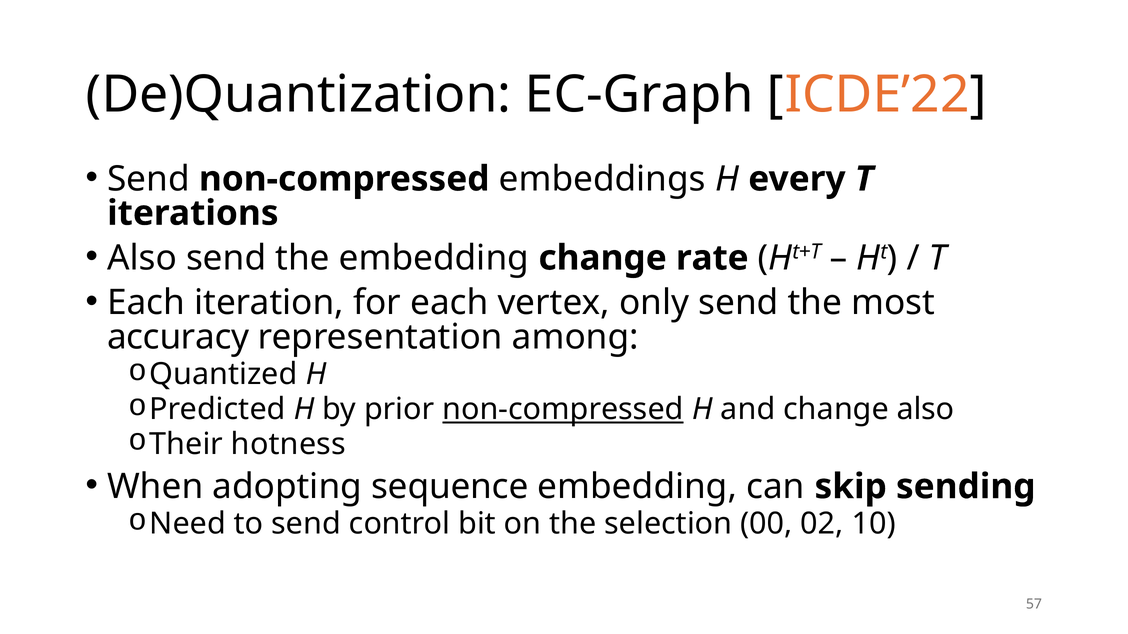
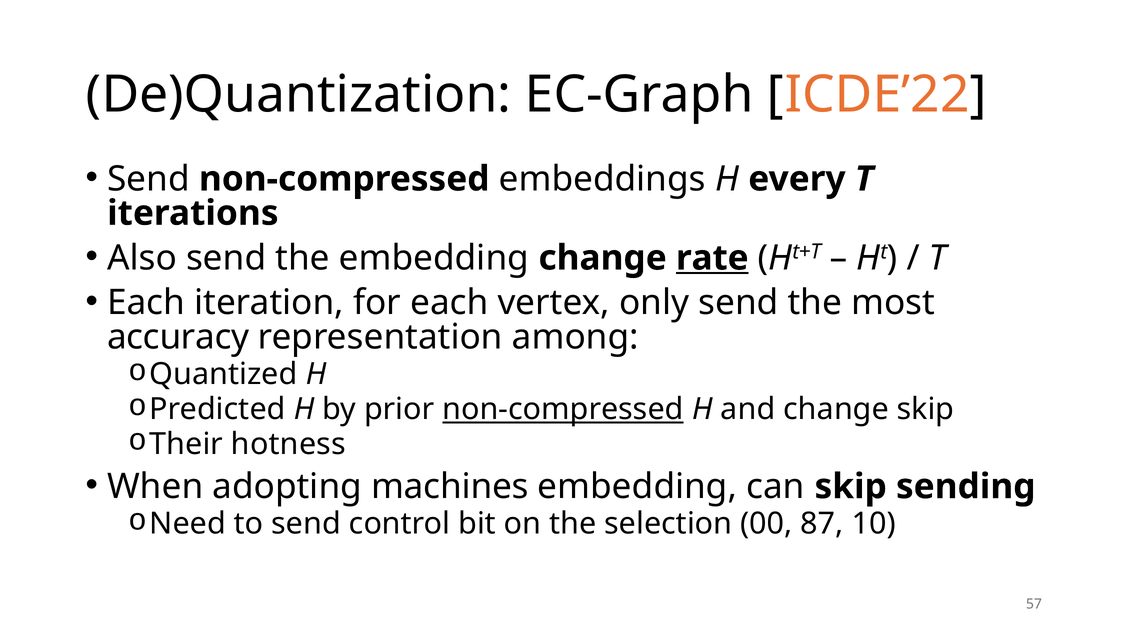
rate underline: none -> present
change also: also -> skip
sequence: sequence -> machines
02: 02 -> 87
